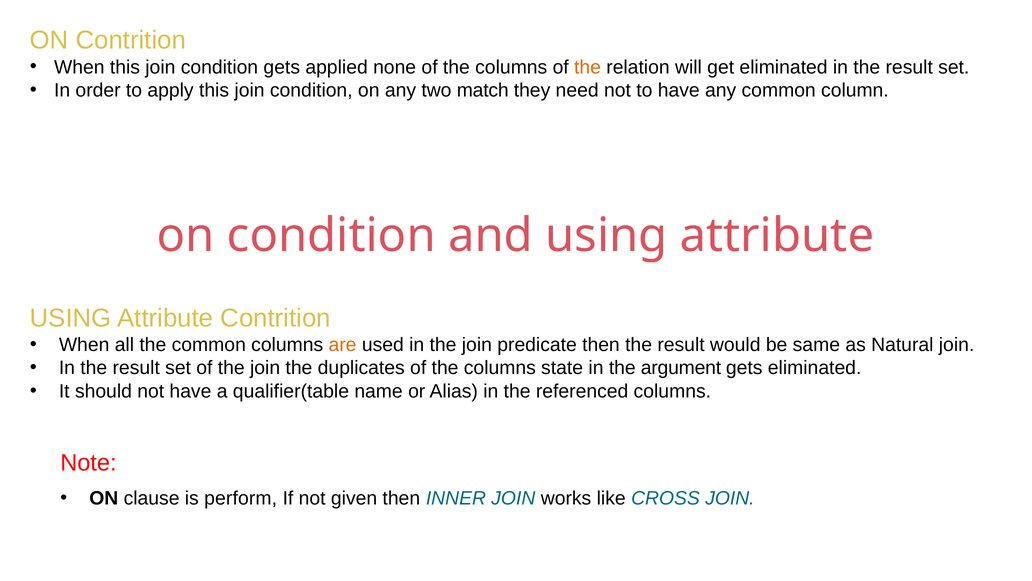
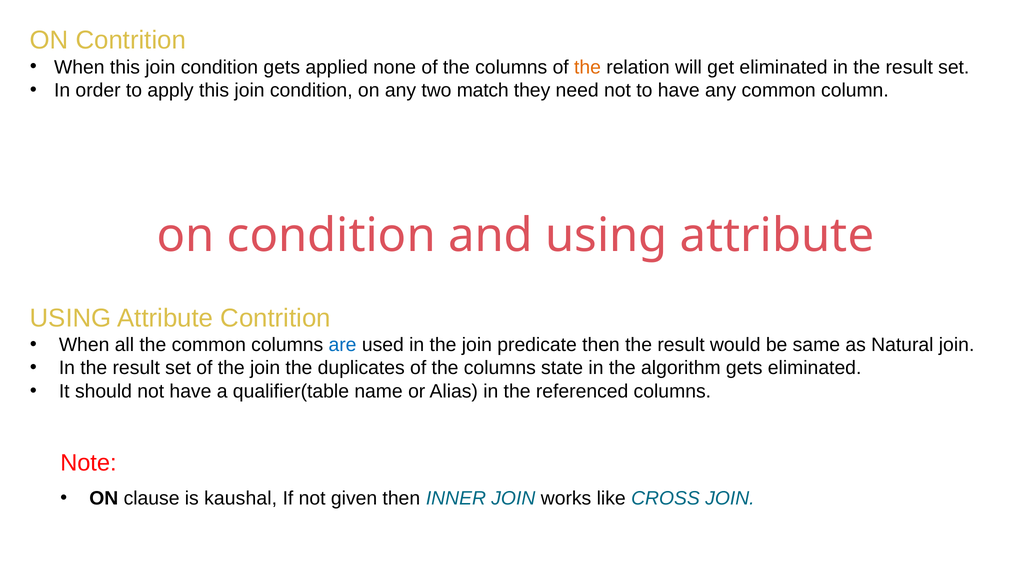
are colour: orange -> blue
argument: argument -> algorithm
perform: perform -> kaushal
